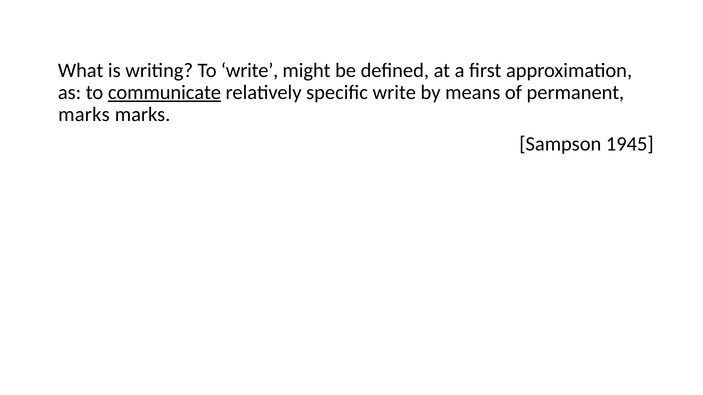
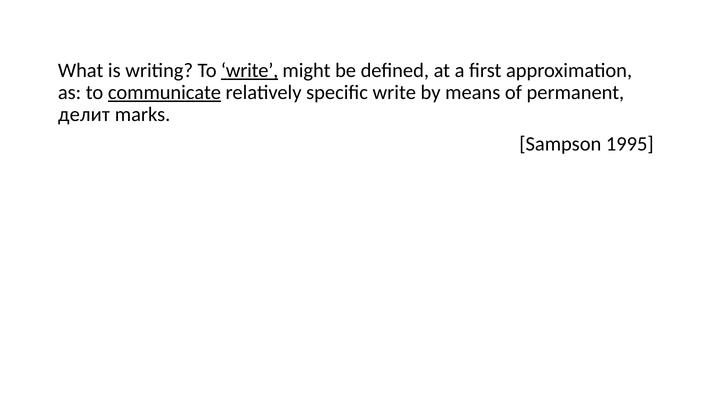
write at (250, 70) underline: none -> present
marks at (84, 115): marks -> делит
1945: 1945 -> 1995
